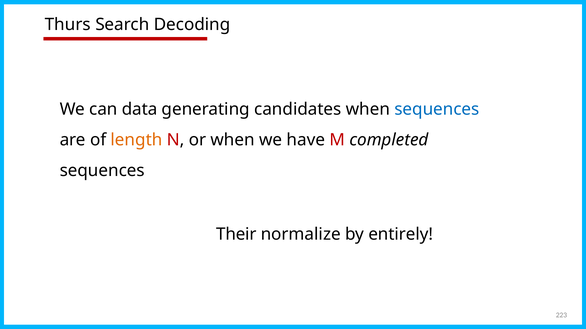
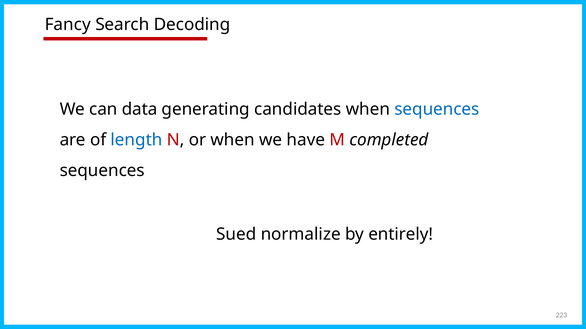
Thurs: Thurs -> Fancy
length colour: orange -> blue
Their: Their -> Sued
